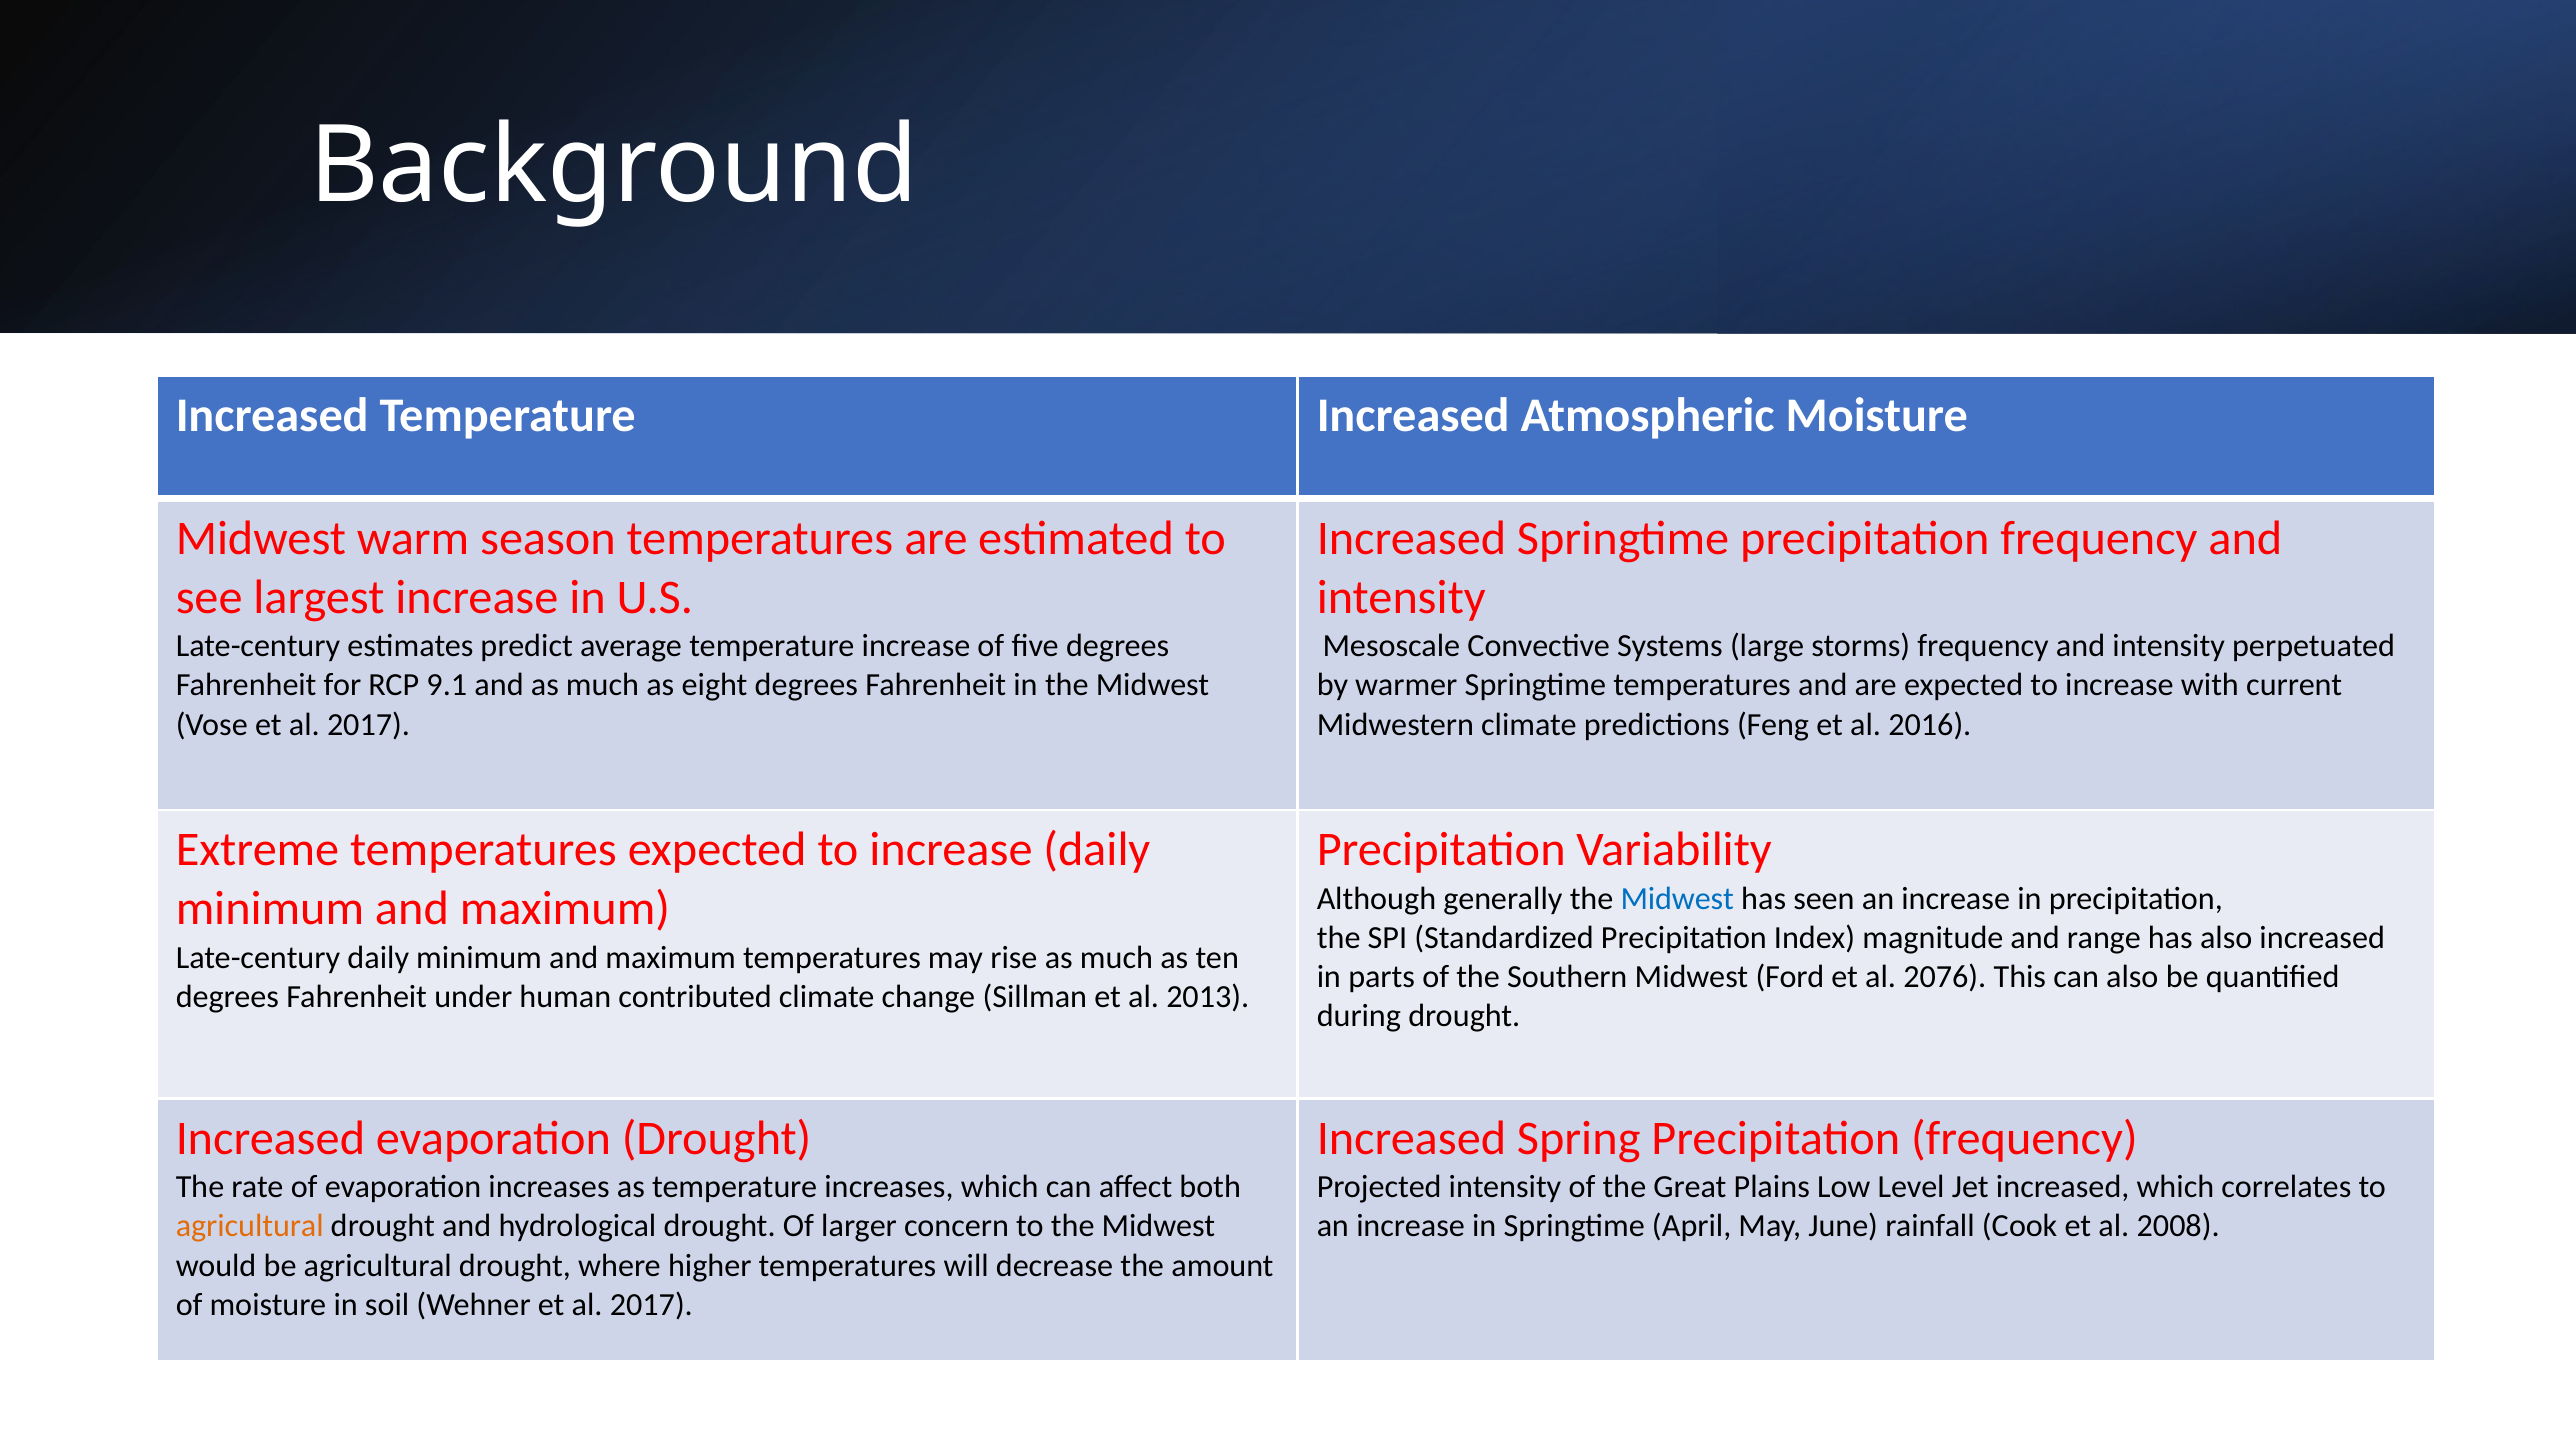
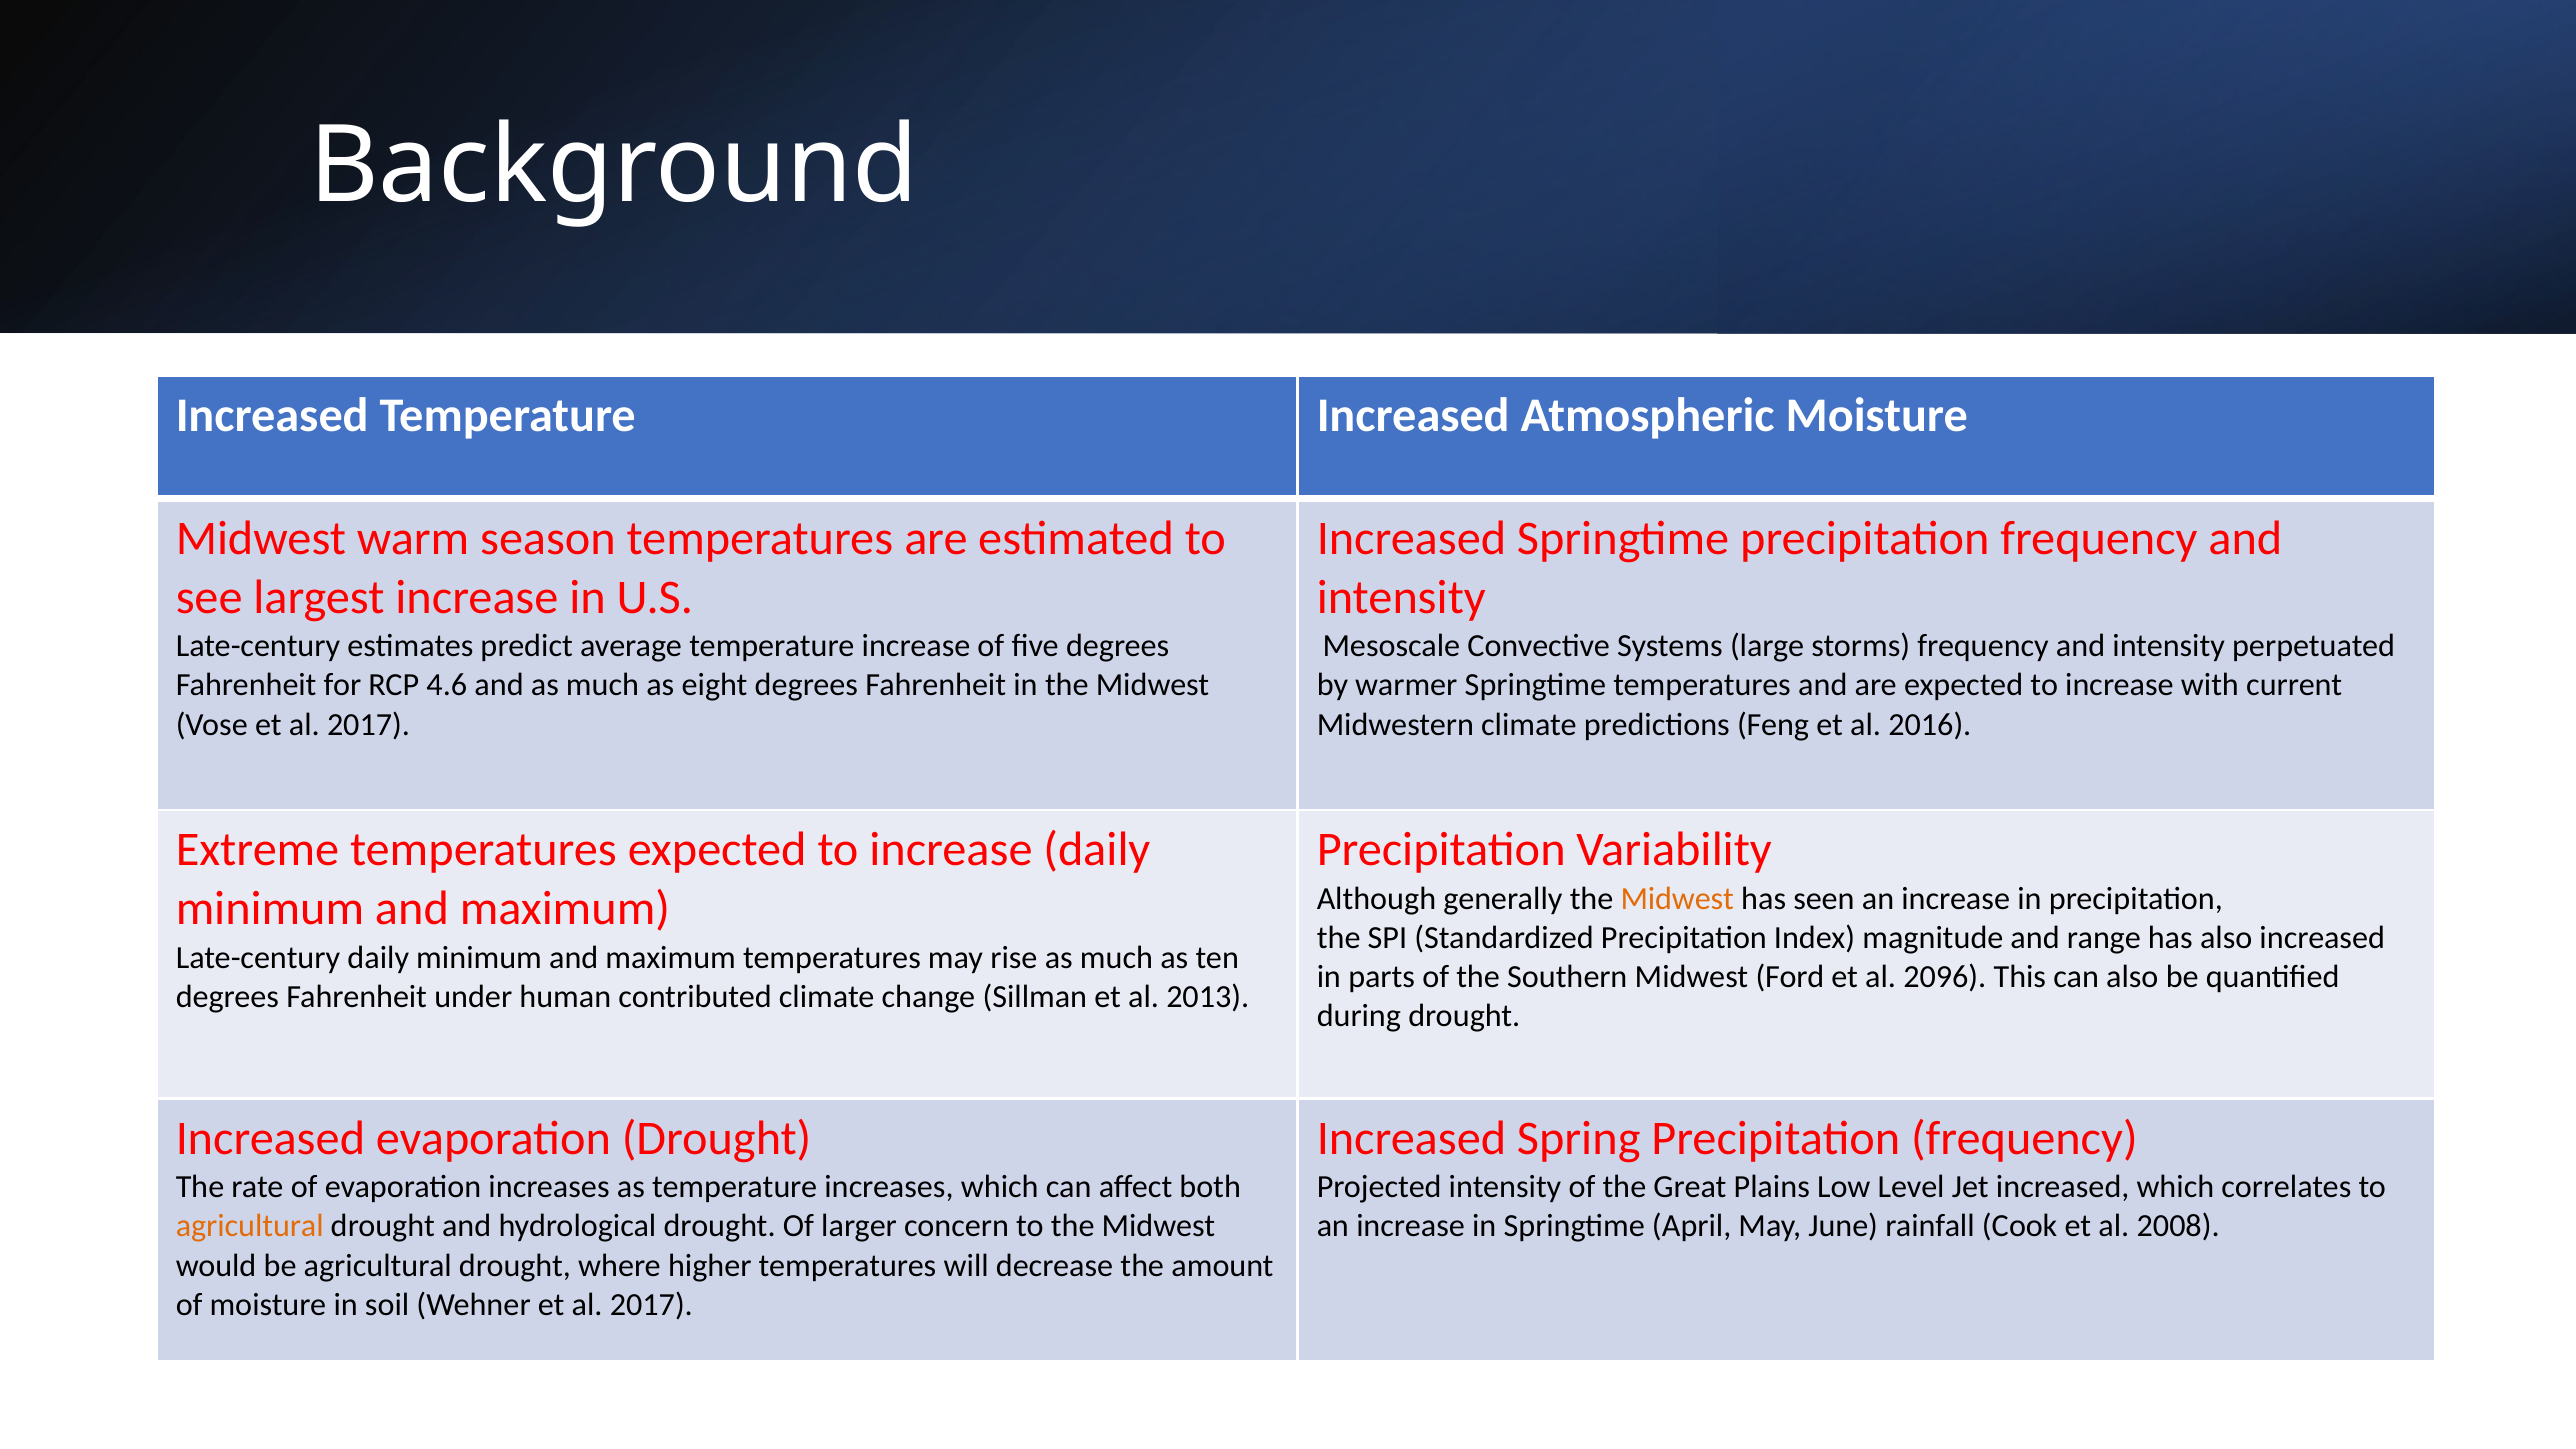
9.1: 9.1 -> 4.6
Midwest at (1677, 899) colour: blue -> orange
2076: 2076 -> 2096
